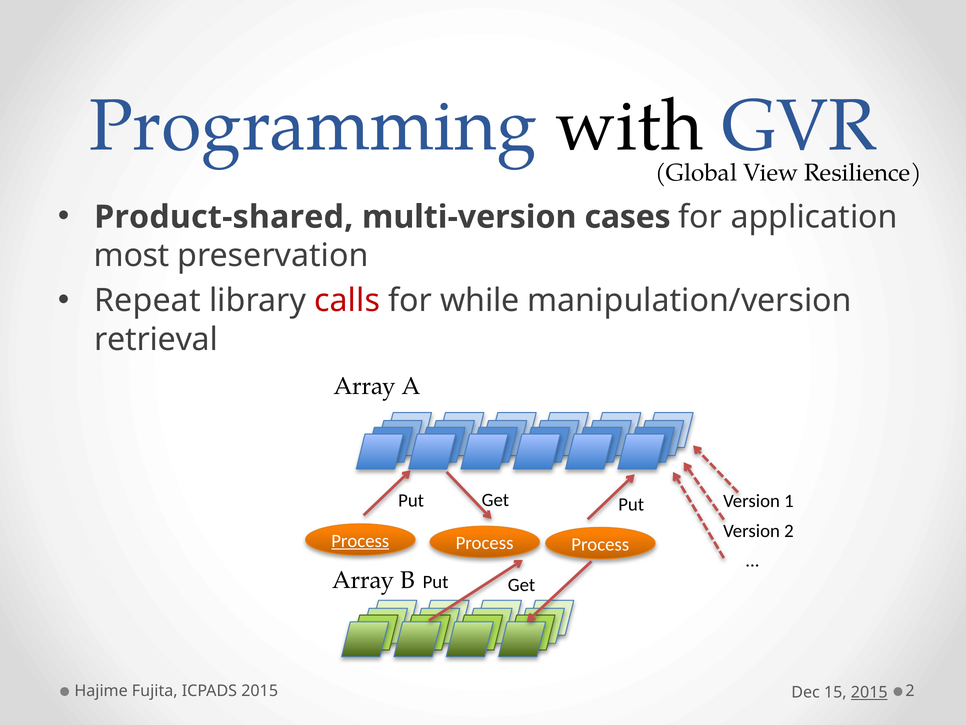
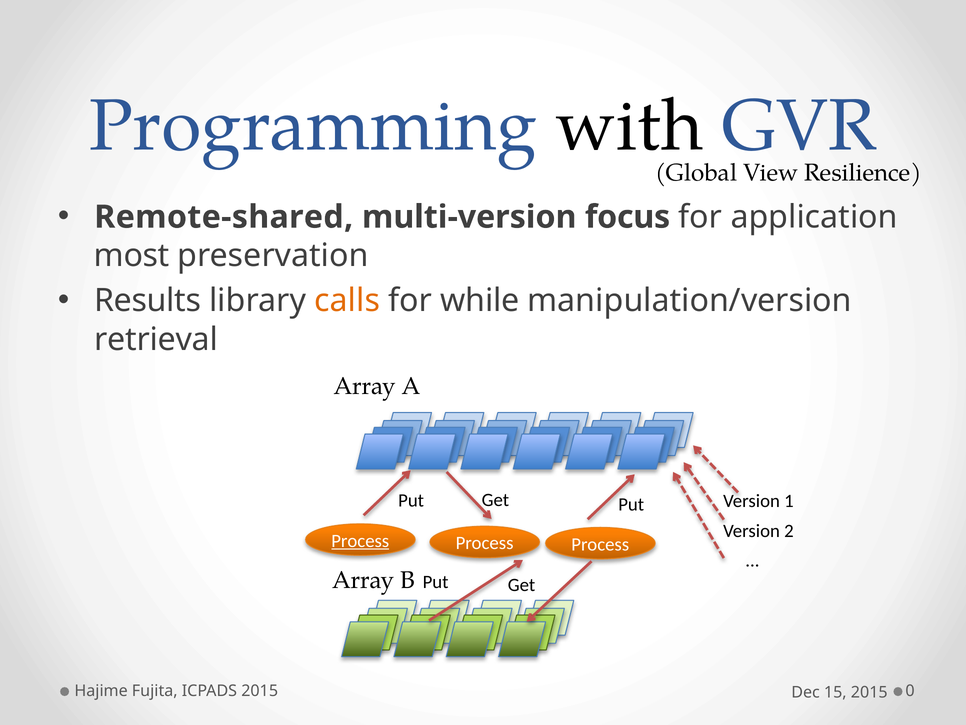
Product-shared: Product-shared -> Remote-shared
cases: cases -> focus
Repeat: Repeat -> Results
calls colour: red -> orange
2015 2: 2 -> 0
2015 at (869, 692) underline: present -> none
